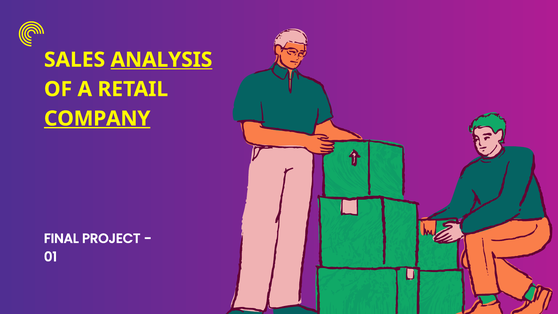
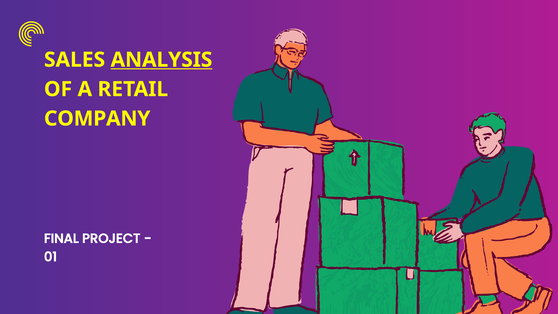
COMPANY underline: present -> none
